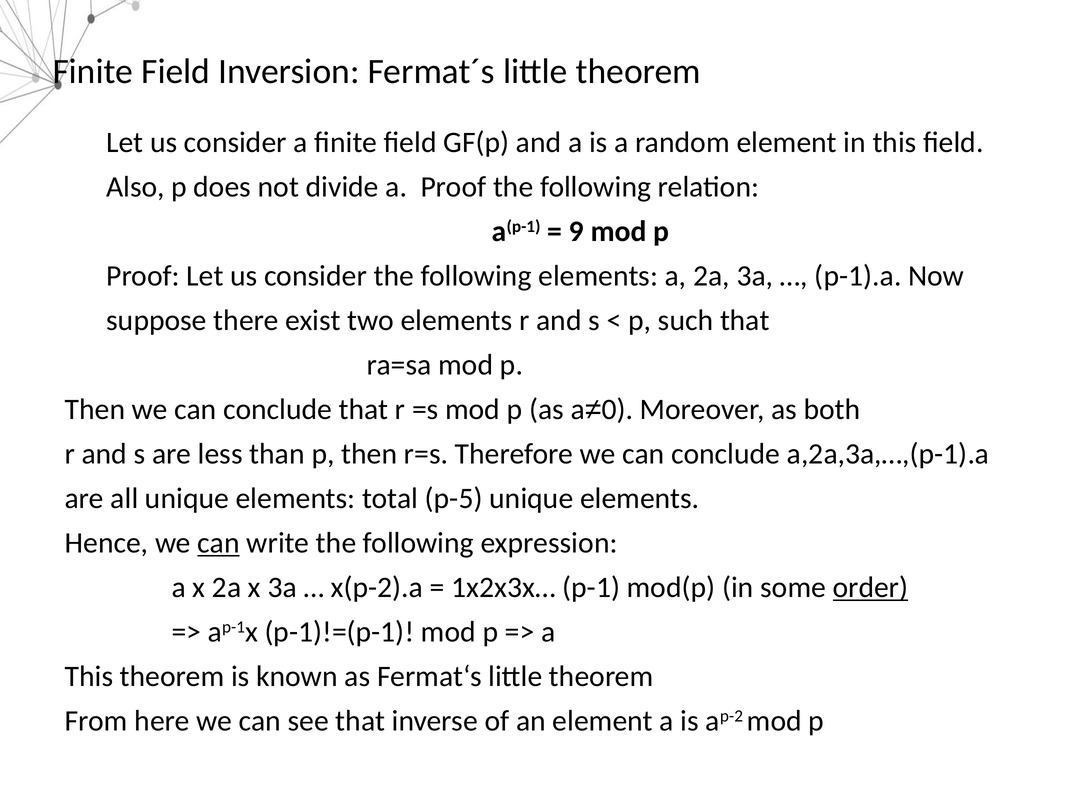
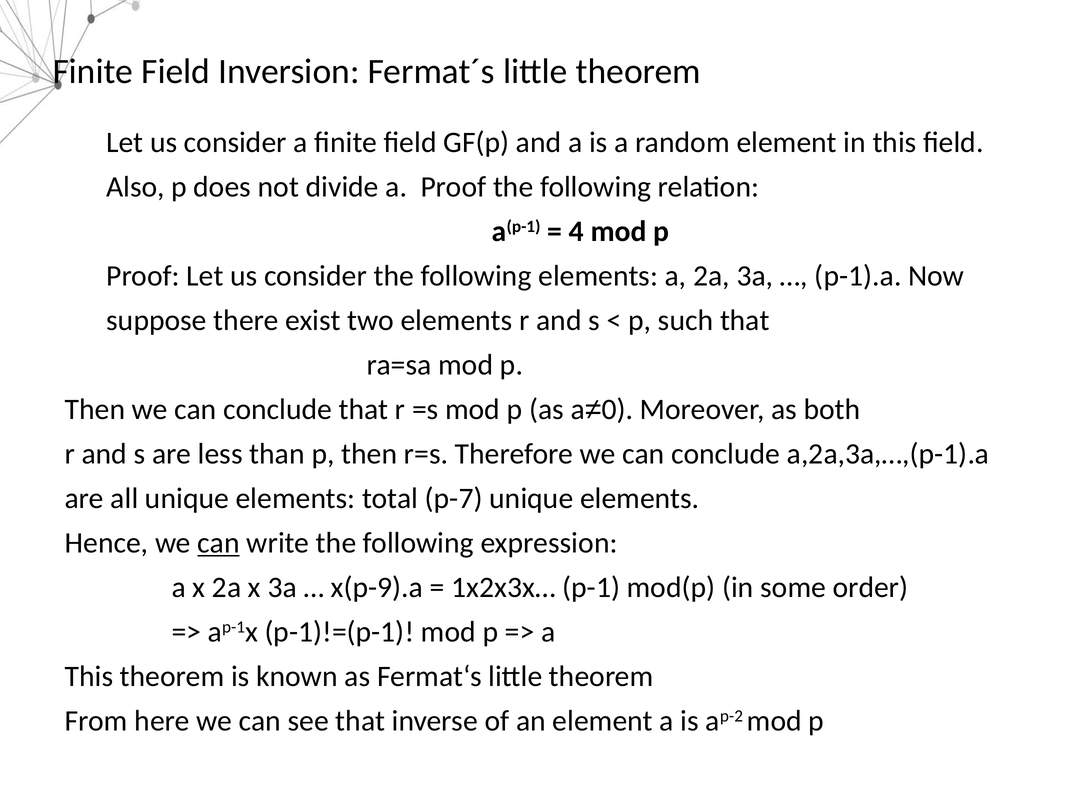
9: 9 -> 4
p-5: p-5 -> p-7
x(p-2).a: x(p-2).a -> x(p-9).a
order underline: present -> none
